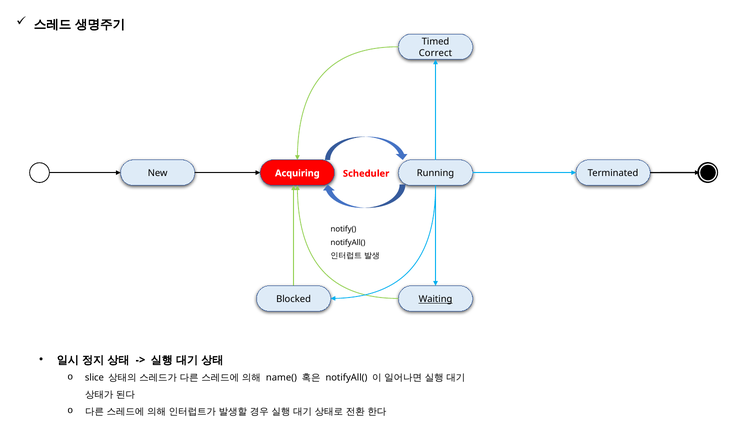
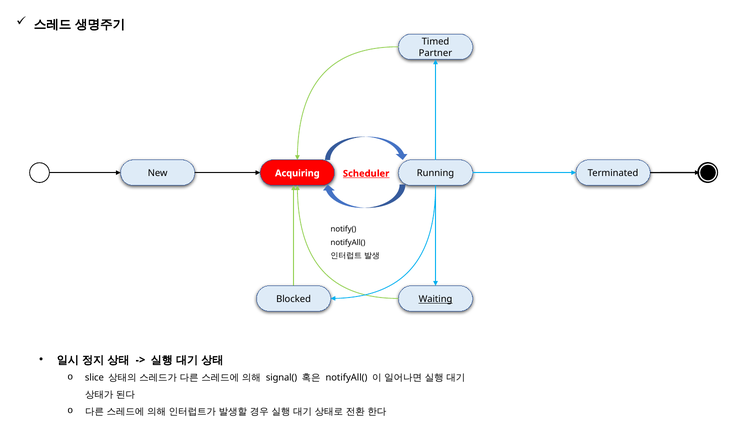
Correct: Correct -> Partner
Scheduler underline: none -> present
name(: name( -> signal(
